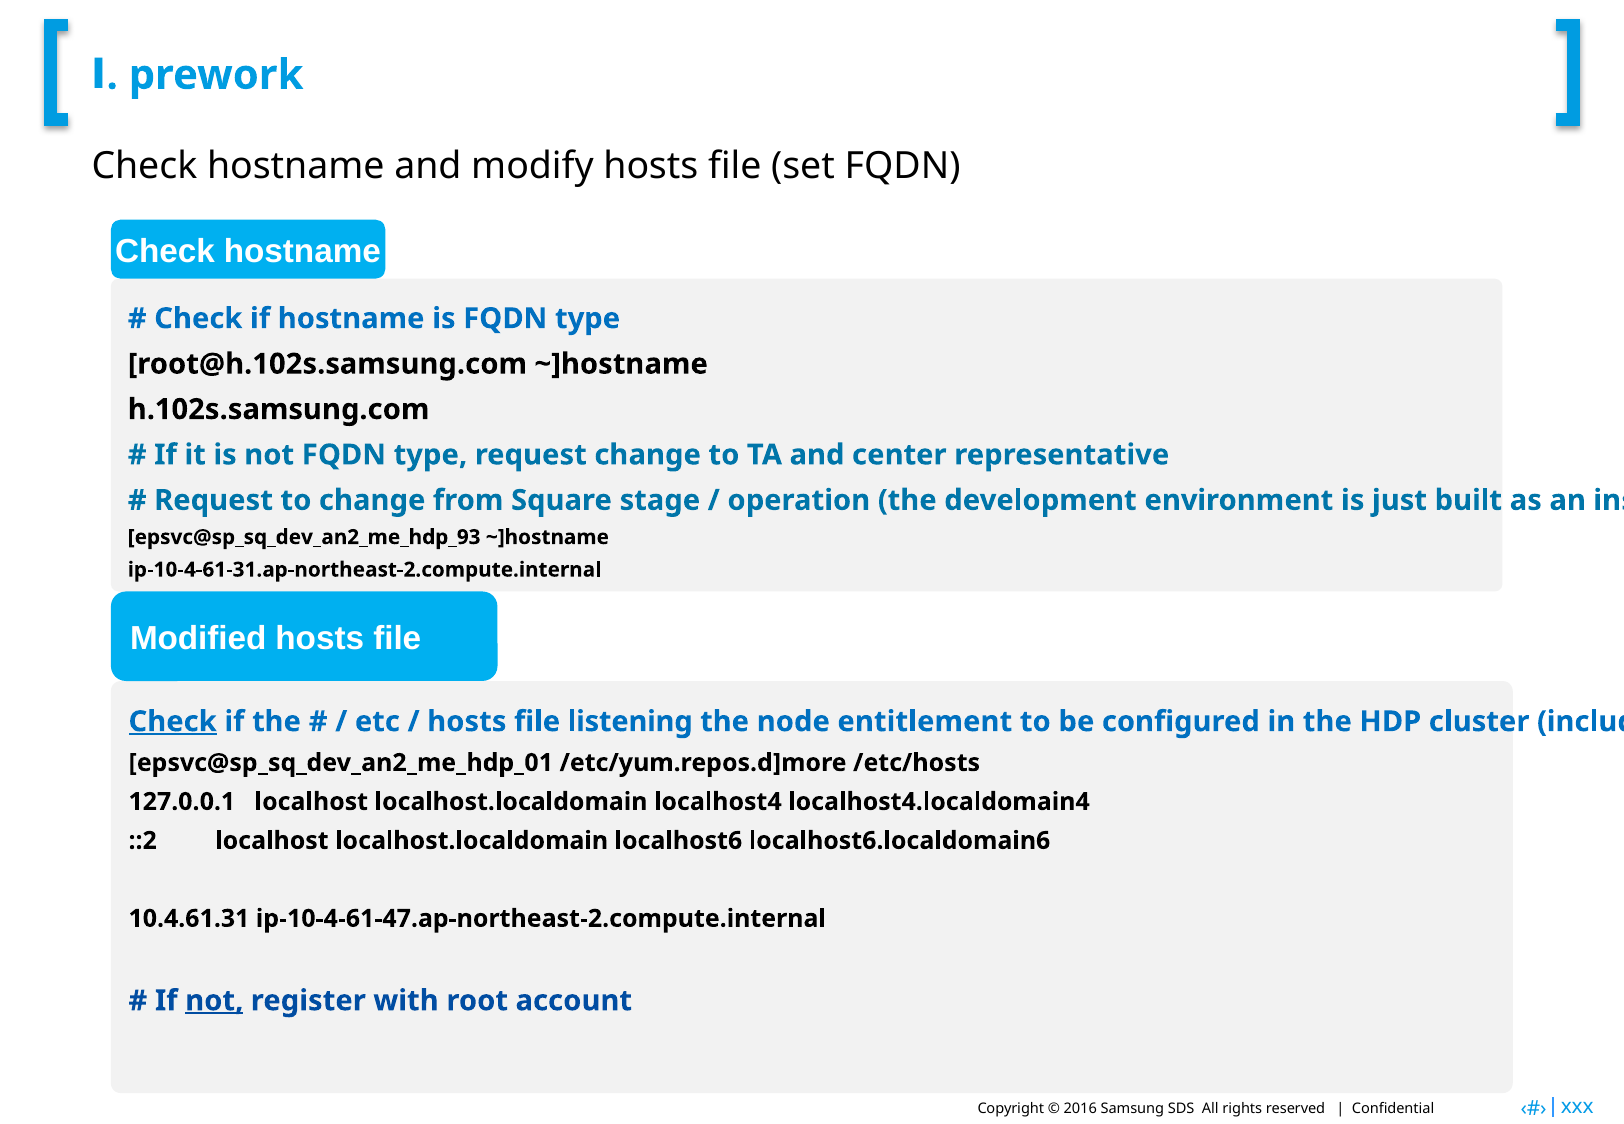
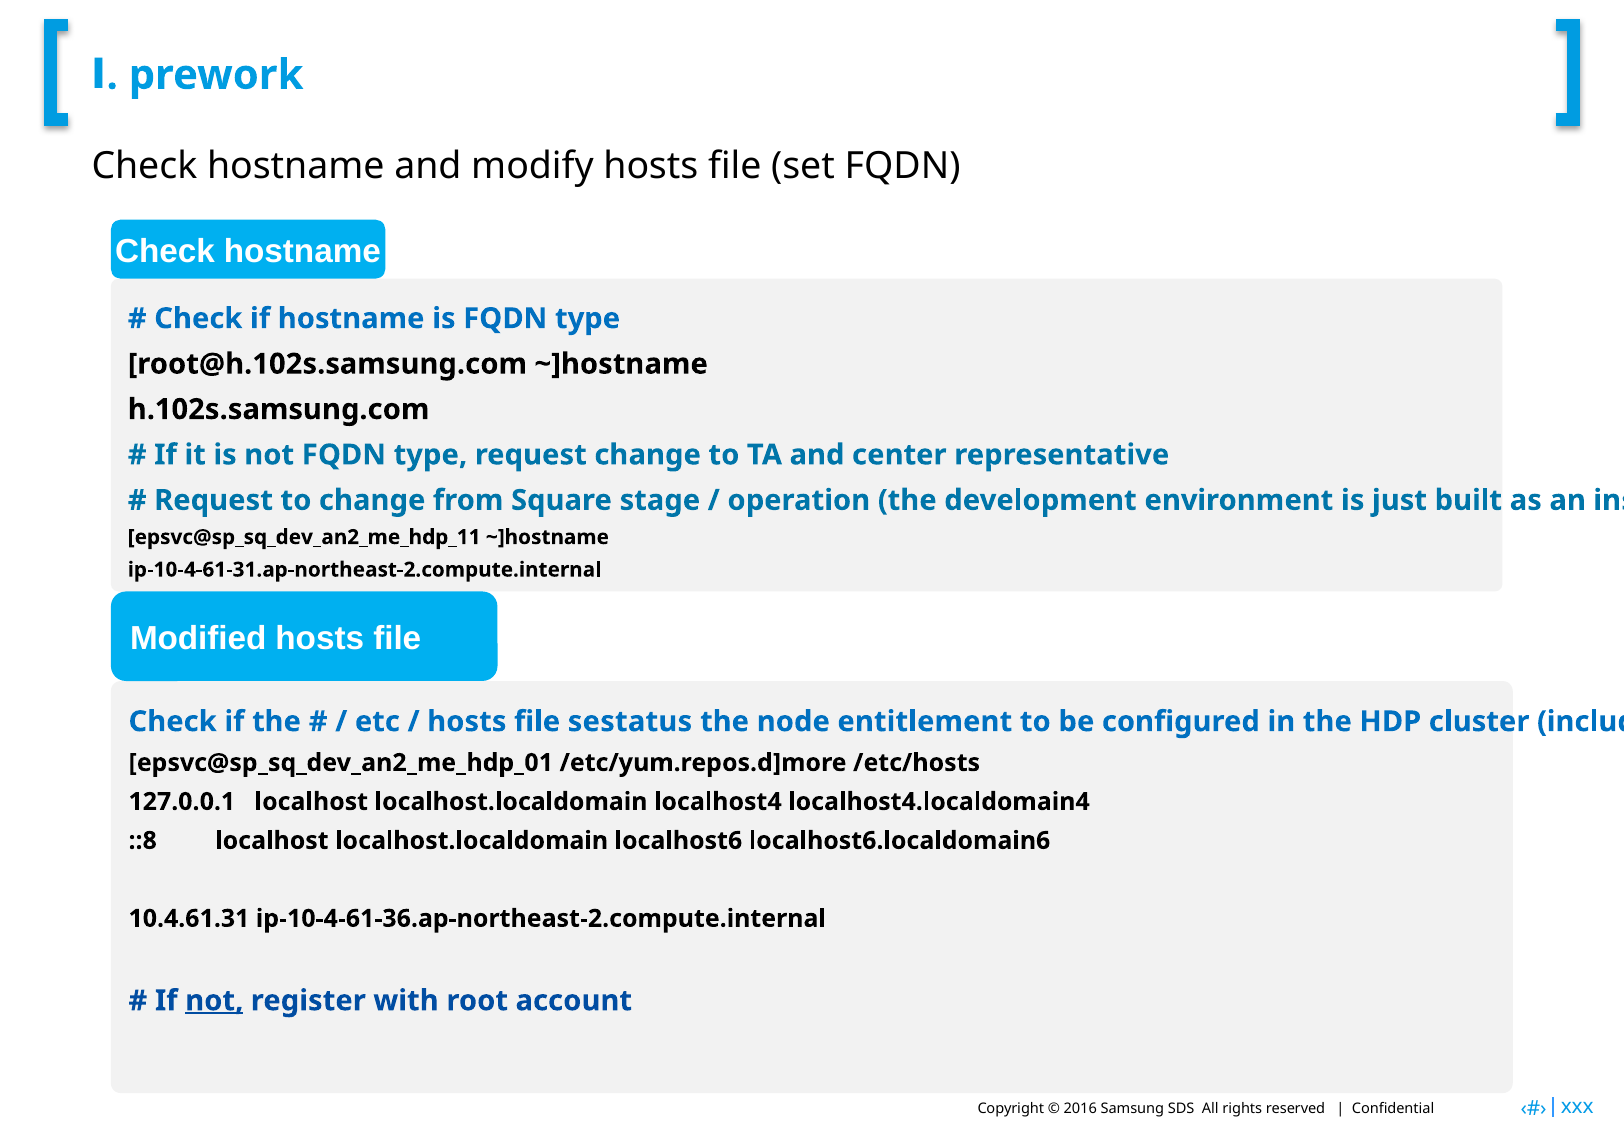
epsvc@sp_sq_dev_an2_me_hdp_93: epsvc@sp_sq_dev_an2_me_hdp_93 -> epsvc@sp_sq_dev_an2_me_hdp_11
Check at (173, 722) underline: present -> none
listening: listening -> sestatus
::2: ::2 -> ::8
ip-10-4-61-47.ap-northeast-2.compute.internal: ip-10-4-61-47.ap-northeast-2.compute.internal -> ip-10-4-61-36.ap-northeast-2.compute.internal
